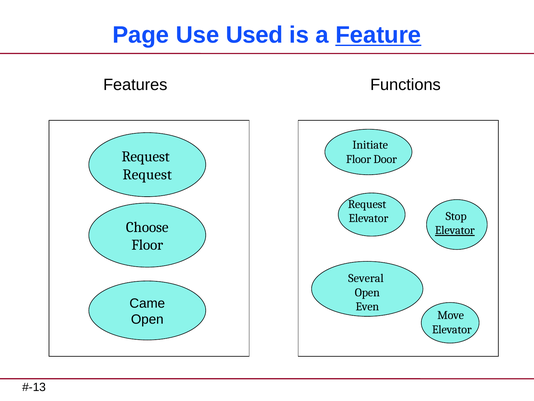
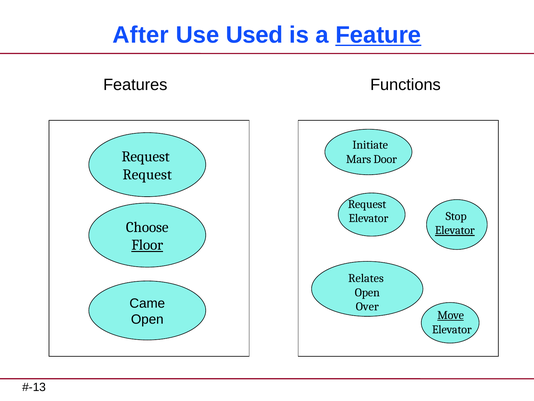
Page: Page -> After
Floor at (359, 159): Floor -> Mars
Floor at (147, 245) underline: none -> present
Several: Several -> Relates
Even: Even -> Over
Move underline: none -> present
